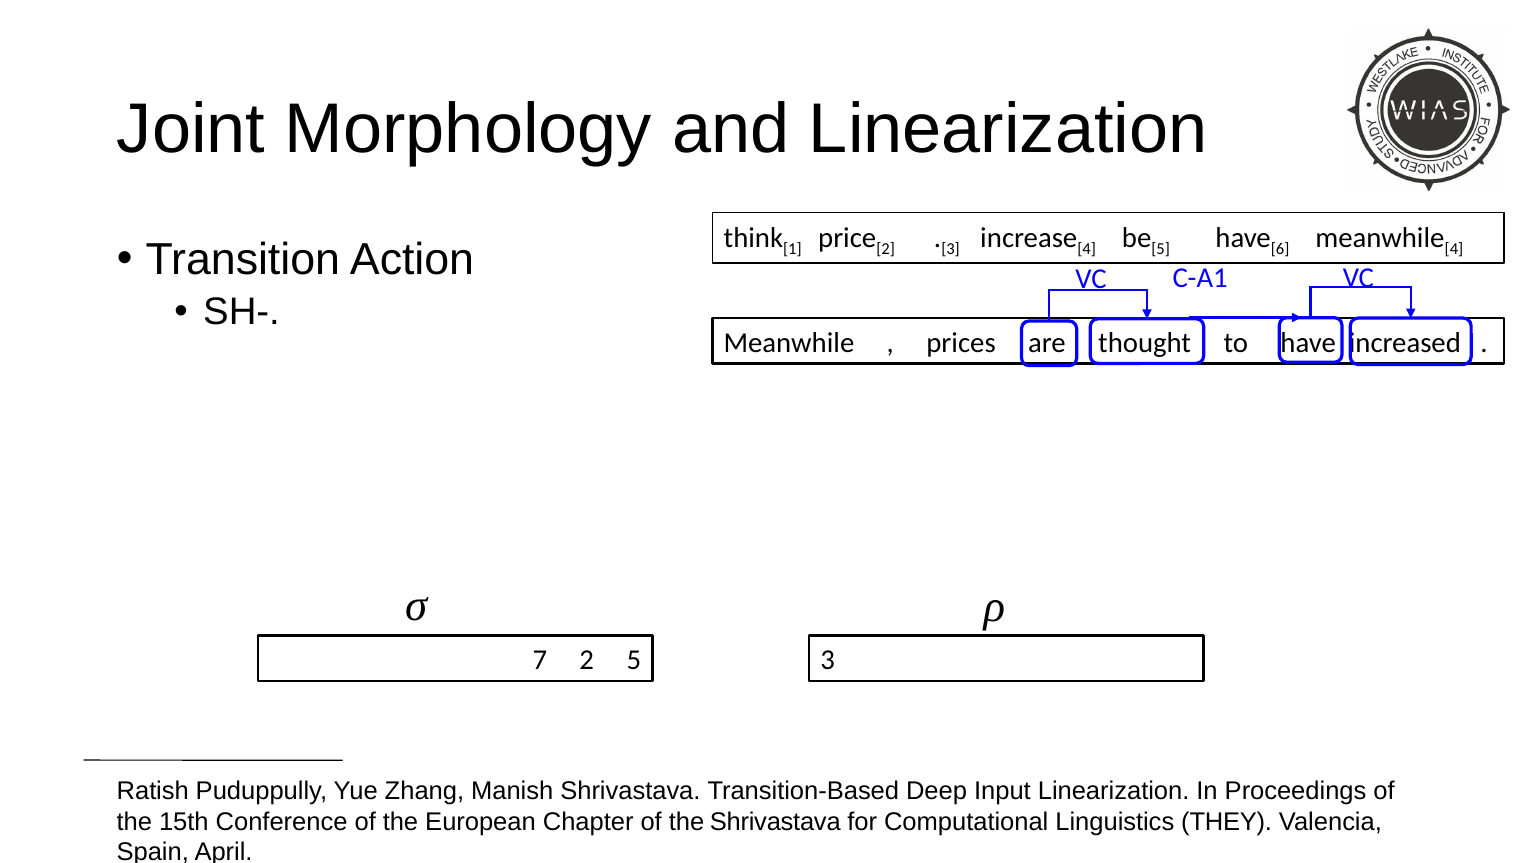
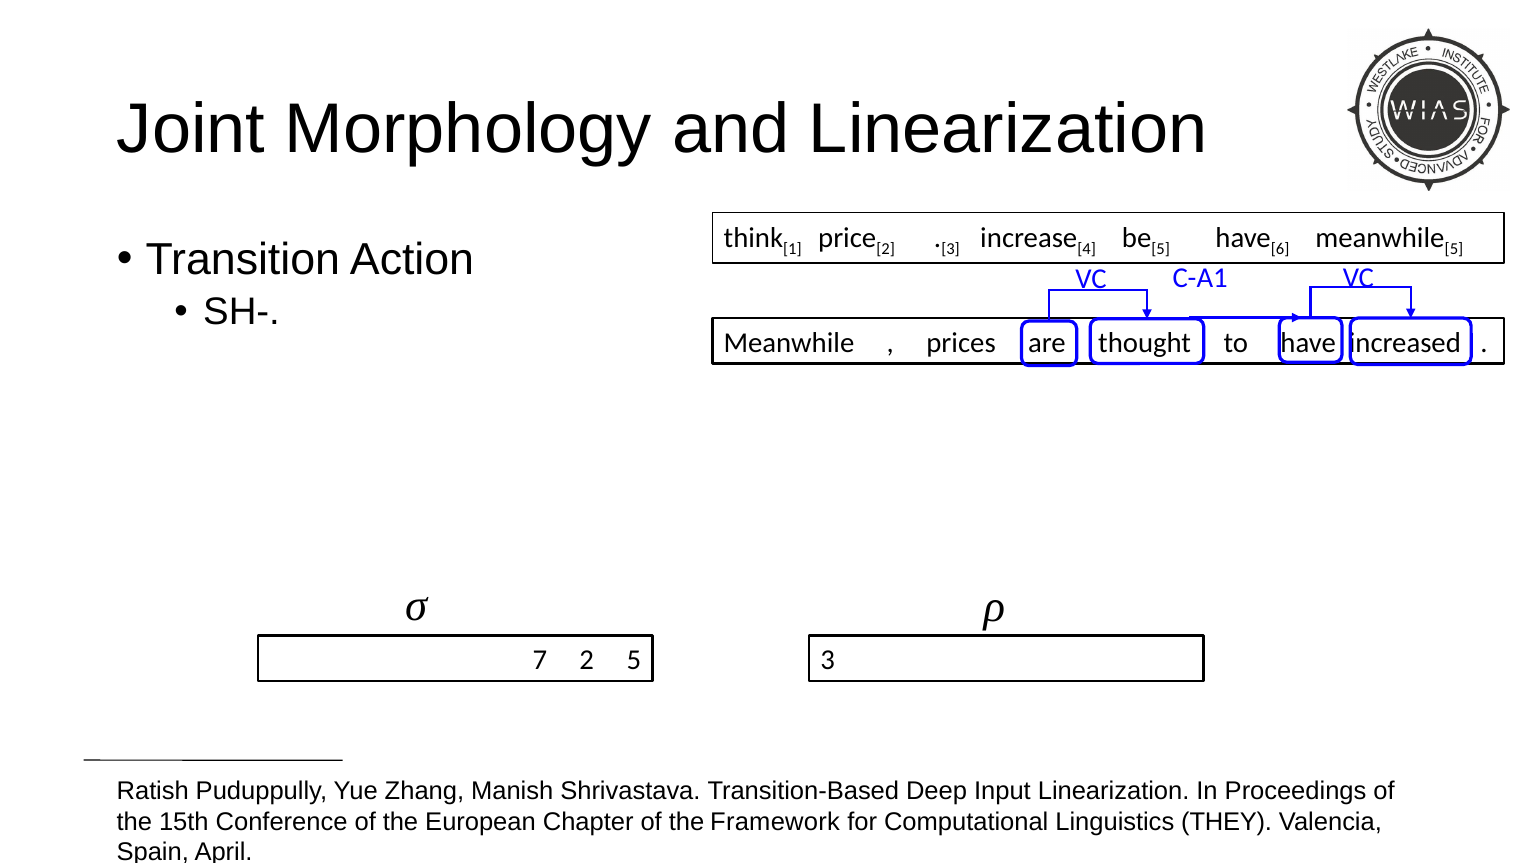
meanwhile 4: 4 -> 5
the Shrivastava: Shrivastava -> Framework
